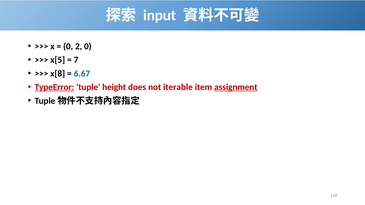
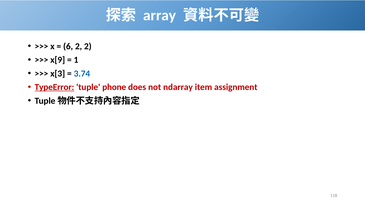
input: input -> array
0 at (68, 46): 0 -> 6
2 0: 0 -> 2
x[5: x[5 -> x[9
7: 7 -> 1
x[8: x[8 -> x[3
6.67: 6.67 -> 3.74
height: height -> phone
iterable: iterable -> ndarray
assignment underline: present -> none
